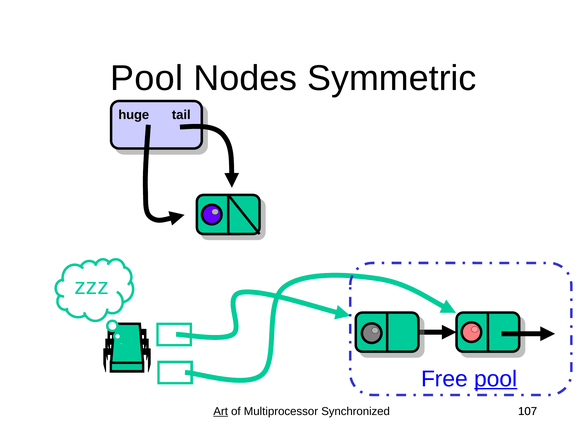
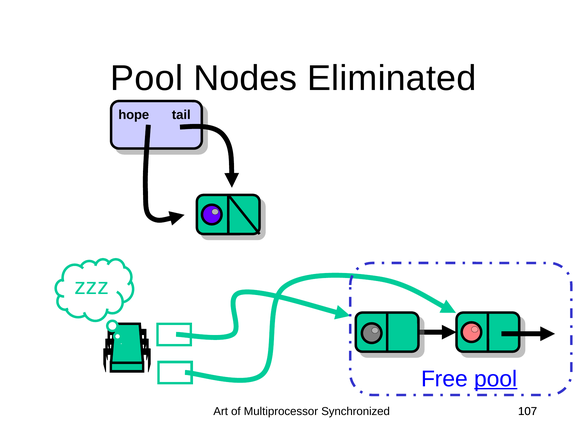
Symmetric: Symmetric -> Eliminated
huge: huge -> hope
Art underline: present -> none
